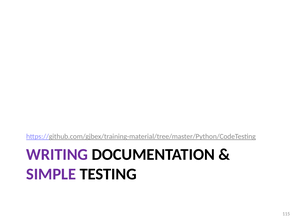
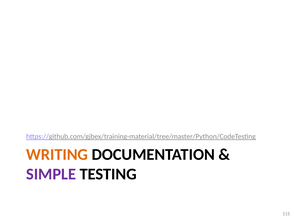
WRITING colour: purple -> orange
